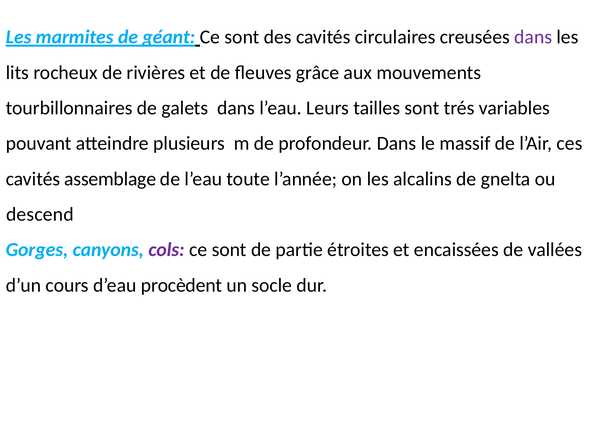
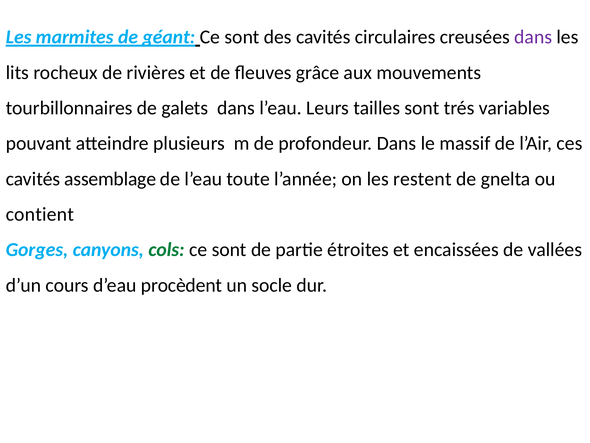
alcalins: alcalins -> restent
descend: descend -> contient
cols colour: purple -> green
